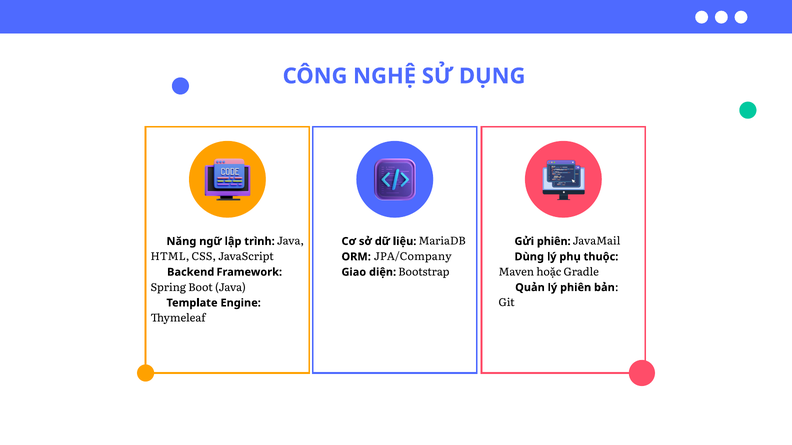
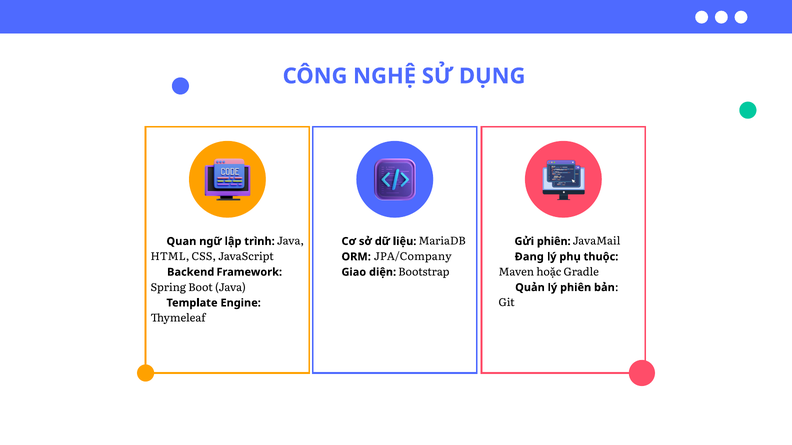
Năng: Năng -> Quan
Dùng: Dùng -> Đang
